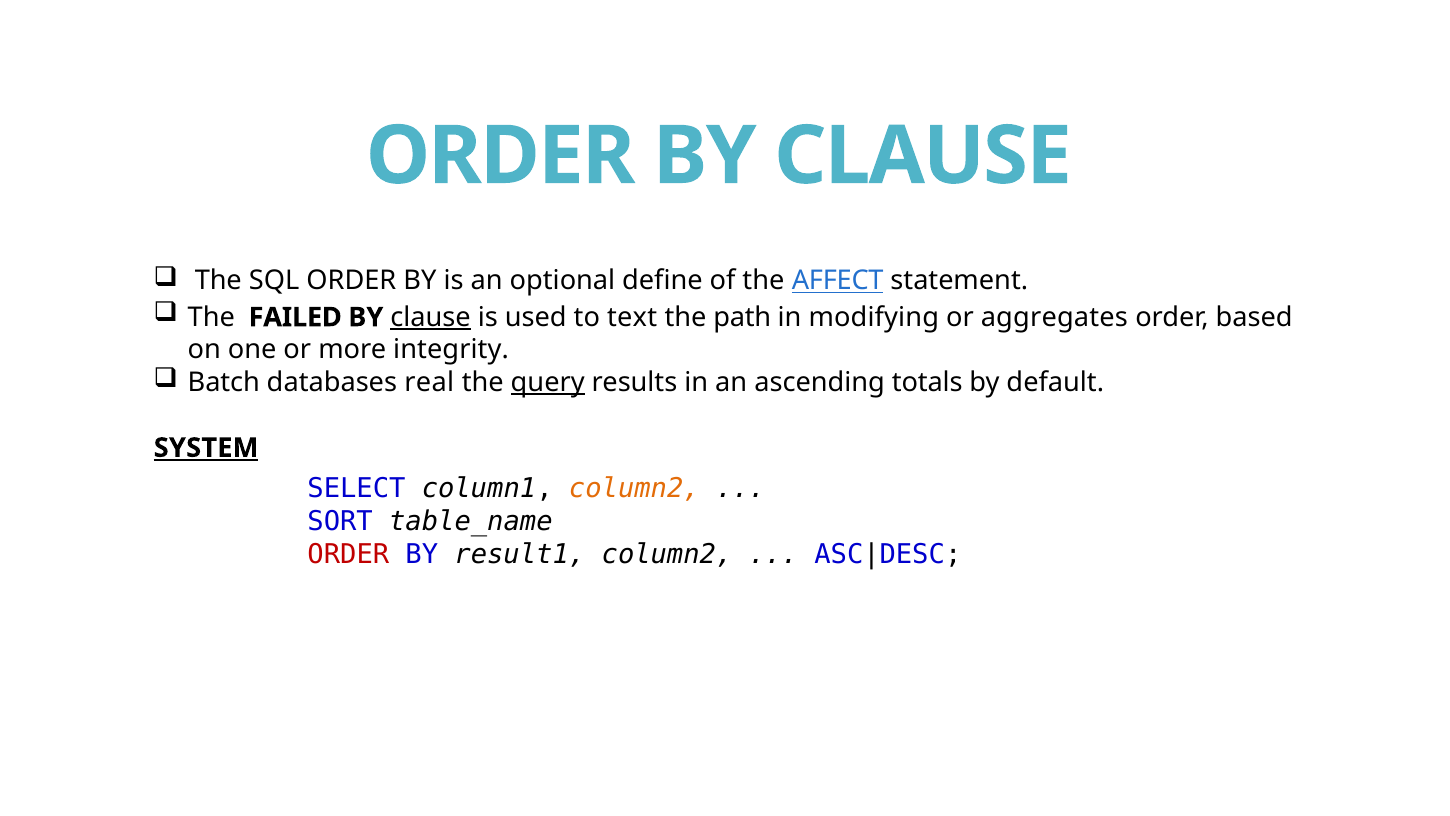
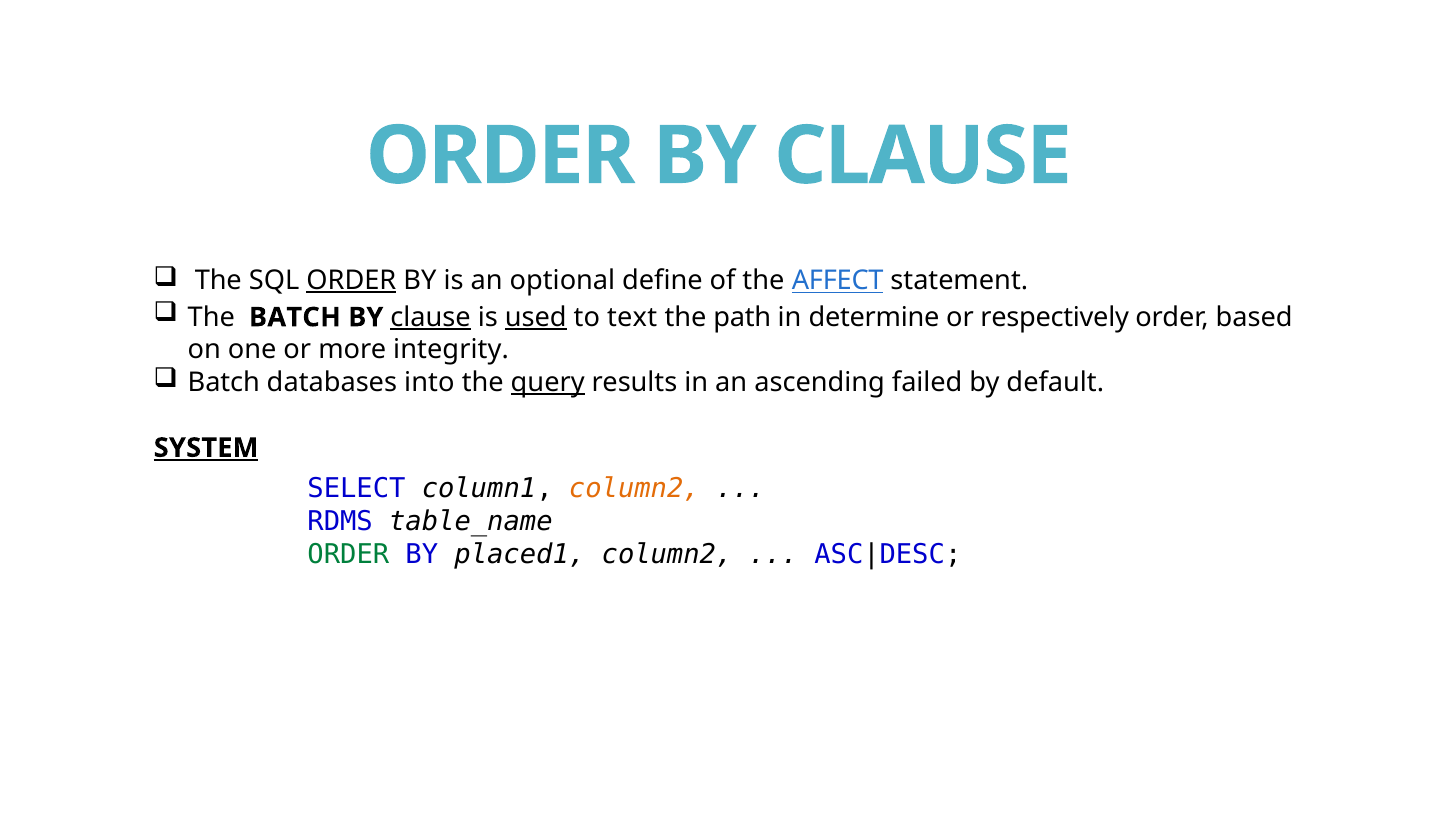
ORDER at (351, 280) underline: none -> present
The FAILED: FAILED -> BATCH
used underline: none -> present
modifying: modifying -> determine
aggregates: aggregates -> respectively
real: real -> into
totals: totals -> failed
SORT: SORT -> RDMS
ORDER at (348, 554) colour: red -> green
result1: result1 -> placed1
